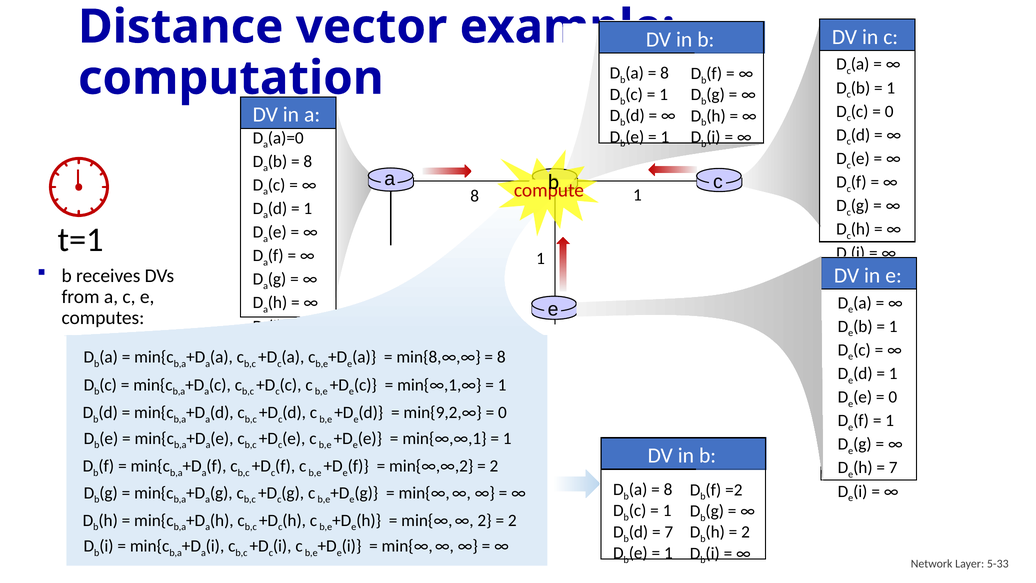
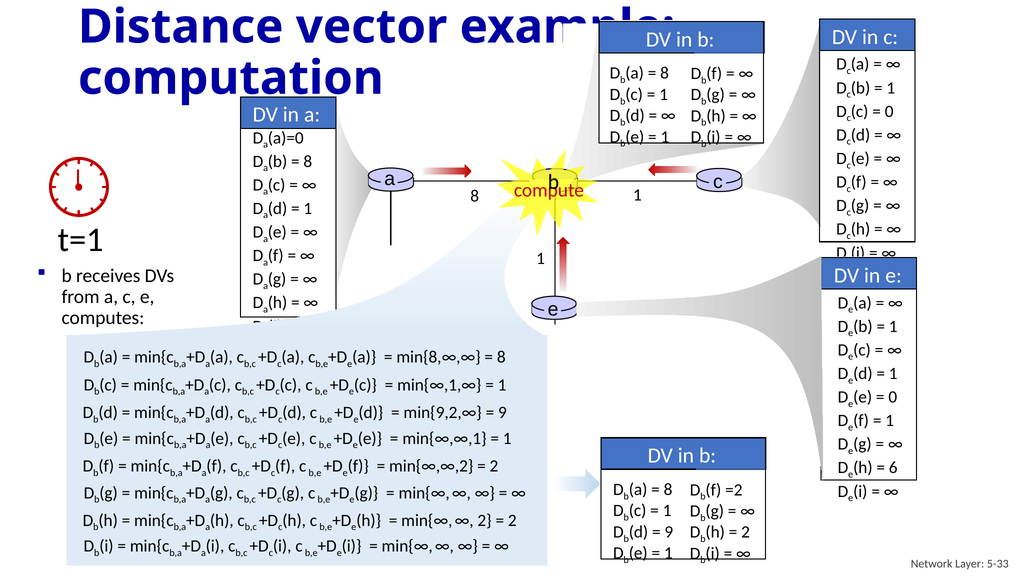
0 at (502, 412): 0 -> 9
7 at (893, 468): 7 -> 6
7 at (669, 532): 7 -> 9
